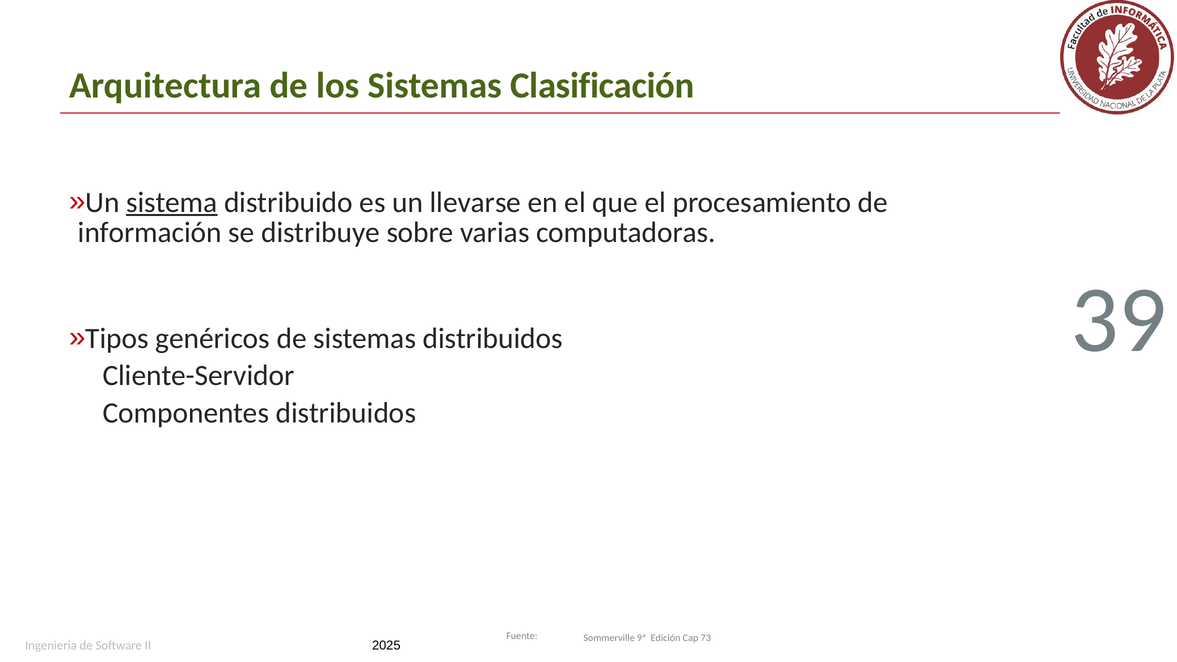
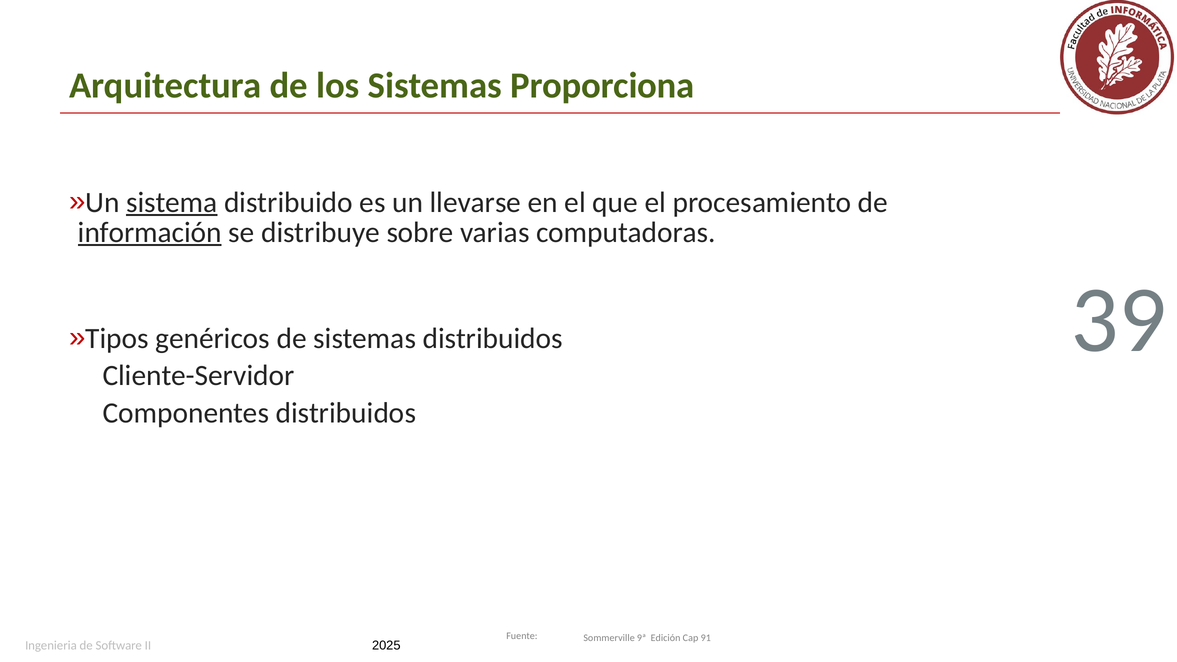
Clasificación: Clasificación -> Proporciona
información underline: none -> present
73: 73 -> 91
